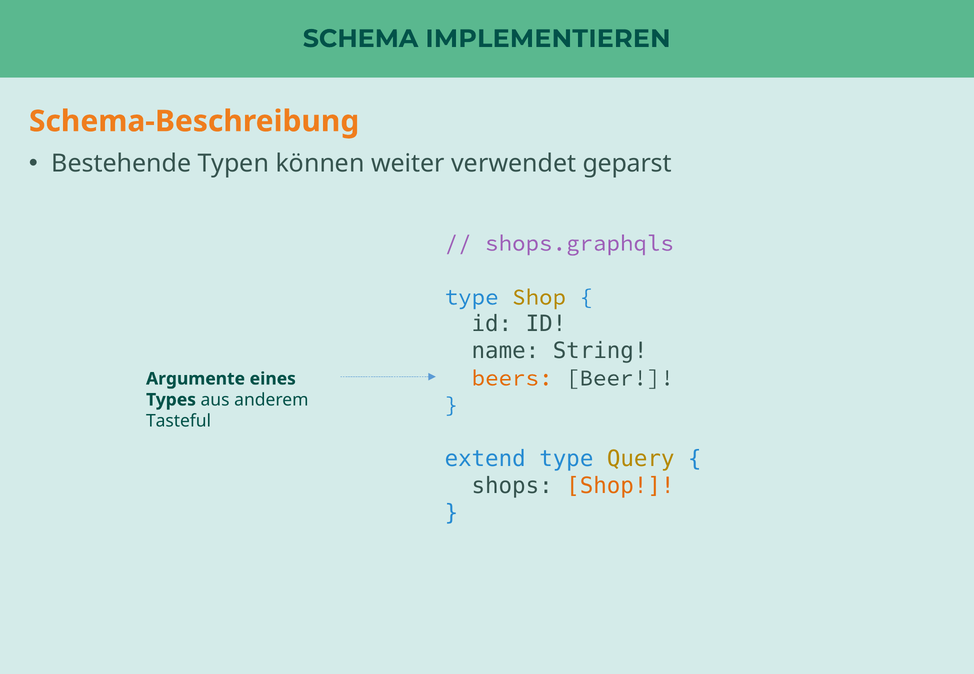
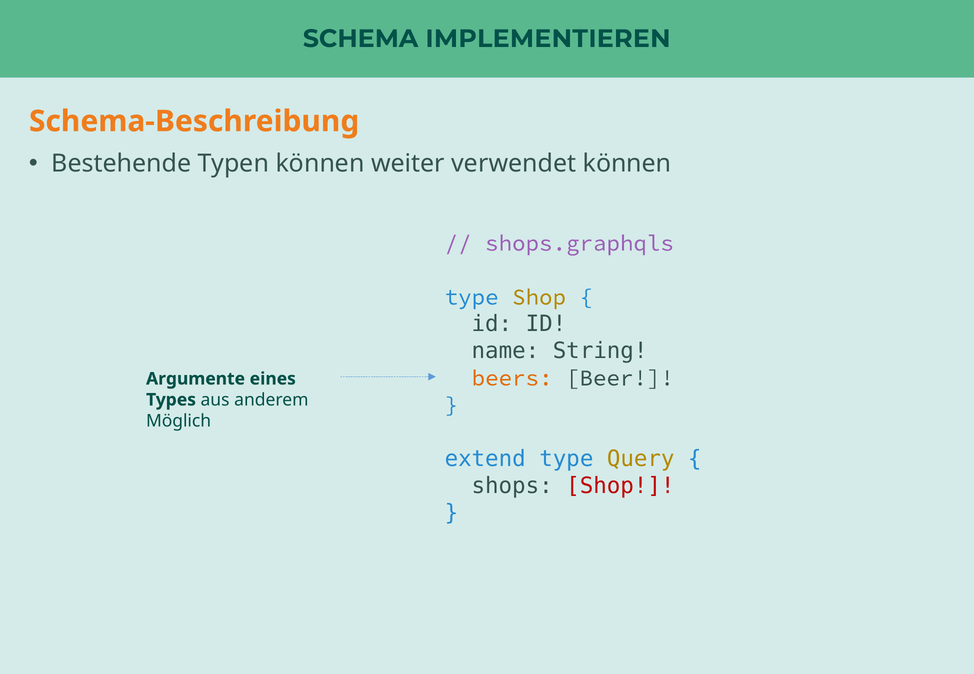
verwendet geparst: geparst -> können
Tasteful: Tasteful -> Möglich
Shop at (620, 486) colour: orange -> red
